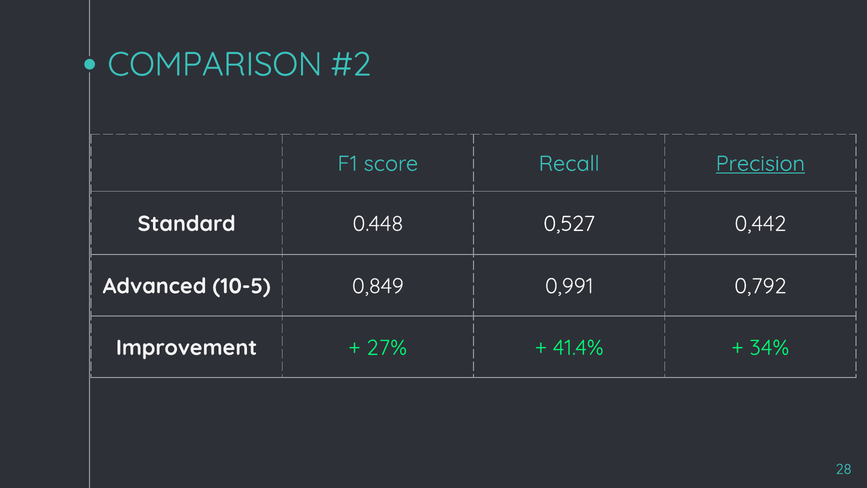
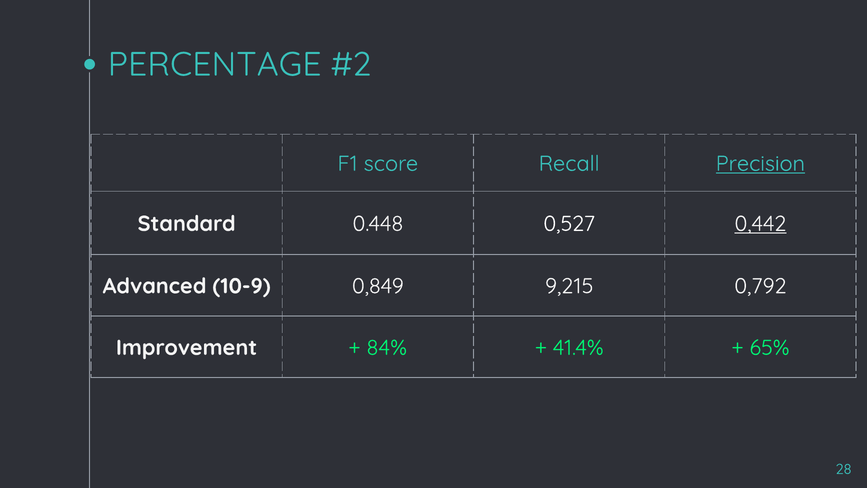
COMPARISON: COMPARISON -> PERCENTAGE
0,442 underline: none -> present
10-5: 10-5 -> 10-9
0,991: 0,991 -> 9,215
27%: 27% -> 84%
34%: 34% -> 65%
